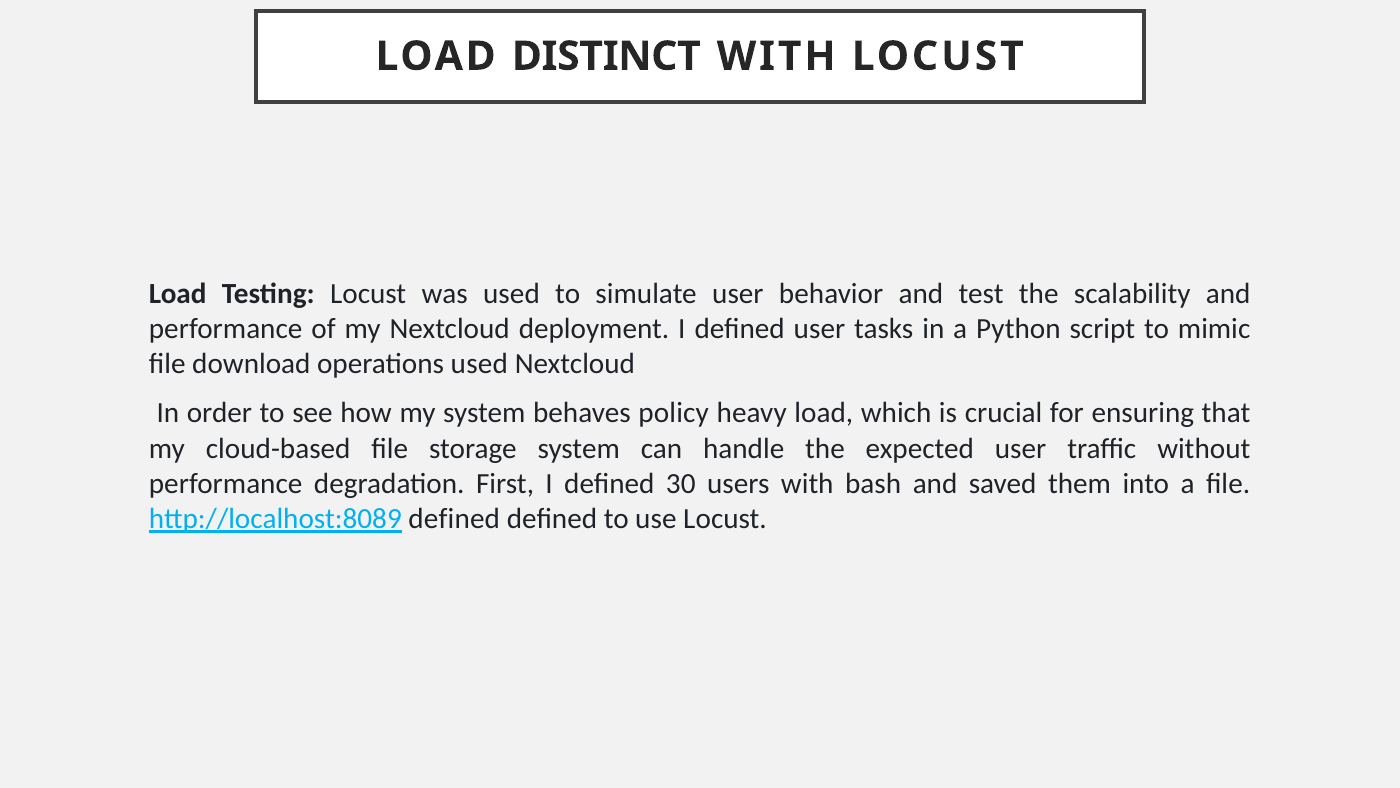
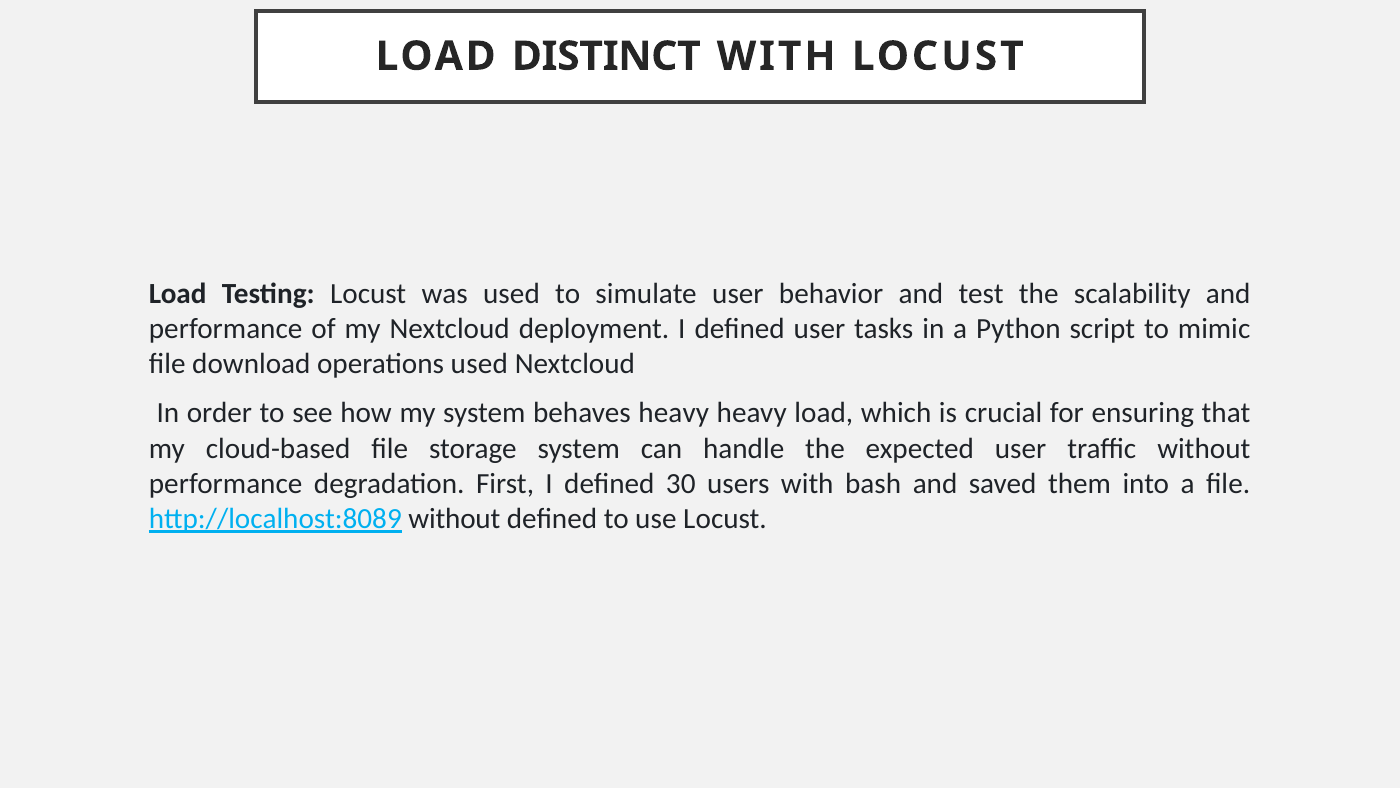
behaves policy: policy -> heavy
http://localhost:8089 defined: defined -> without
